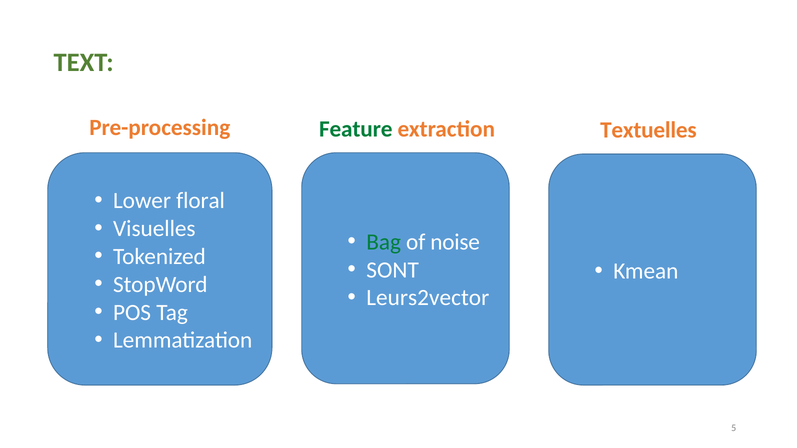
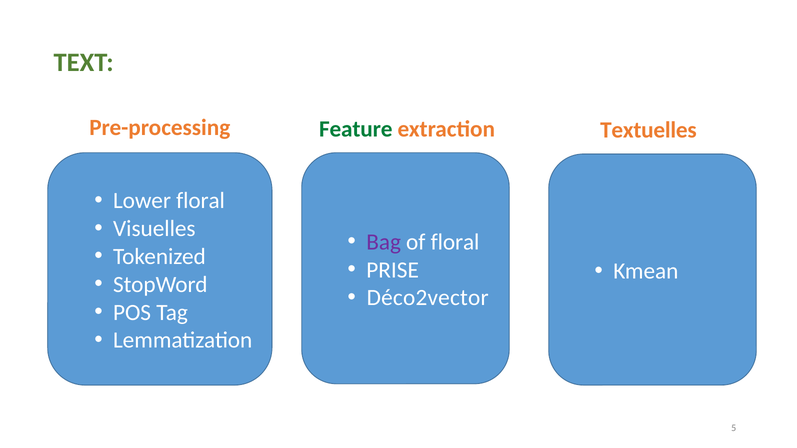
Bag colour: green -> purple
of noise: noise -> floral
SONT: SONT -> PRISE
Leurs2vector: Leurs2vector -> Déco2vector
